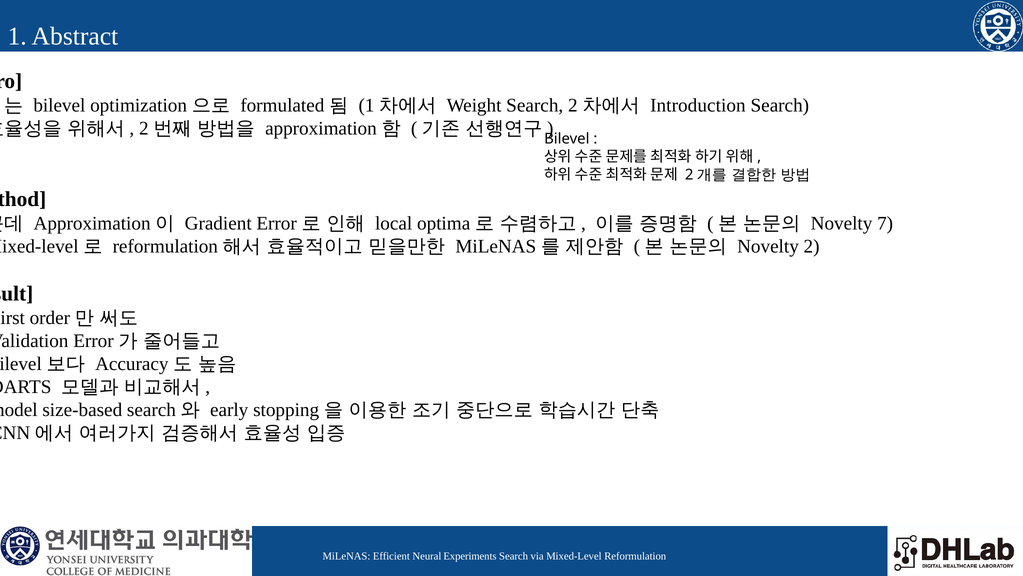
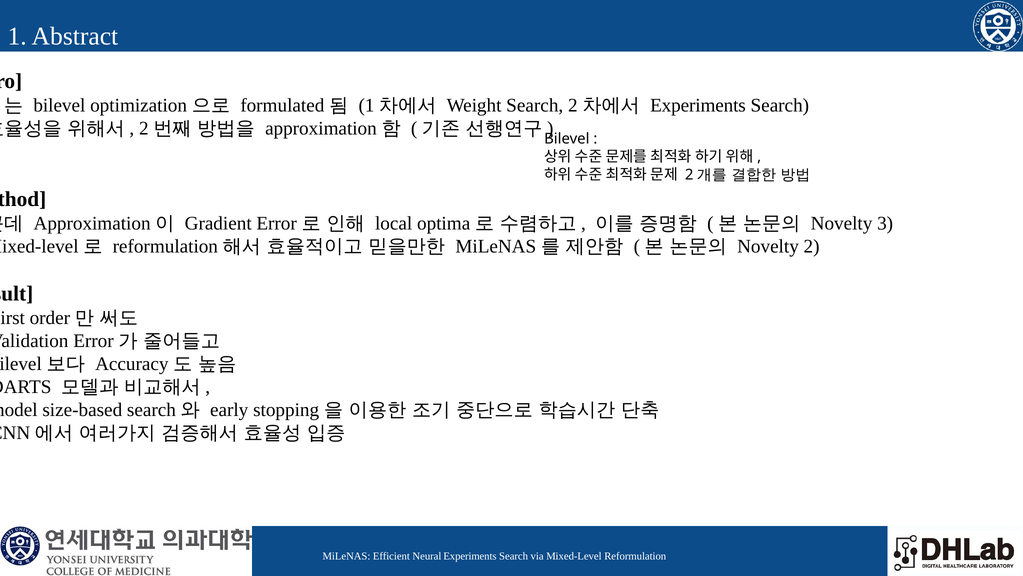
Introduction at (698, 105): Introduction -> Experiments
Novelty 7: 7 -> 3
